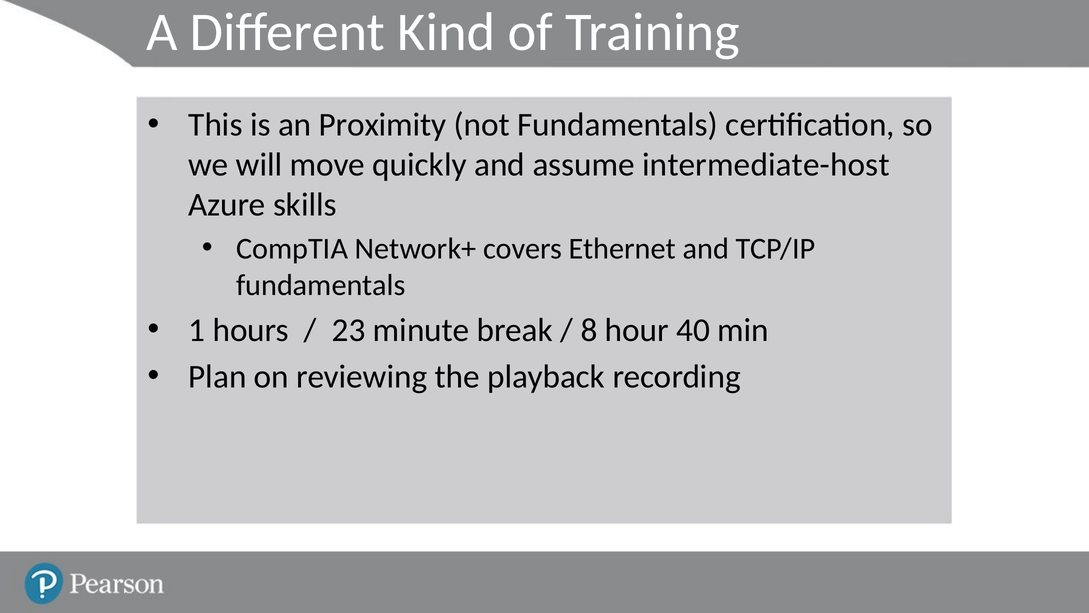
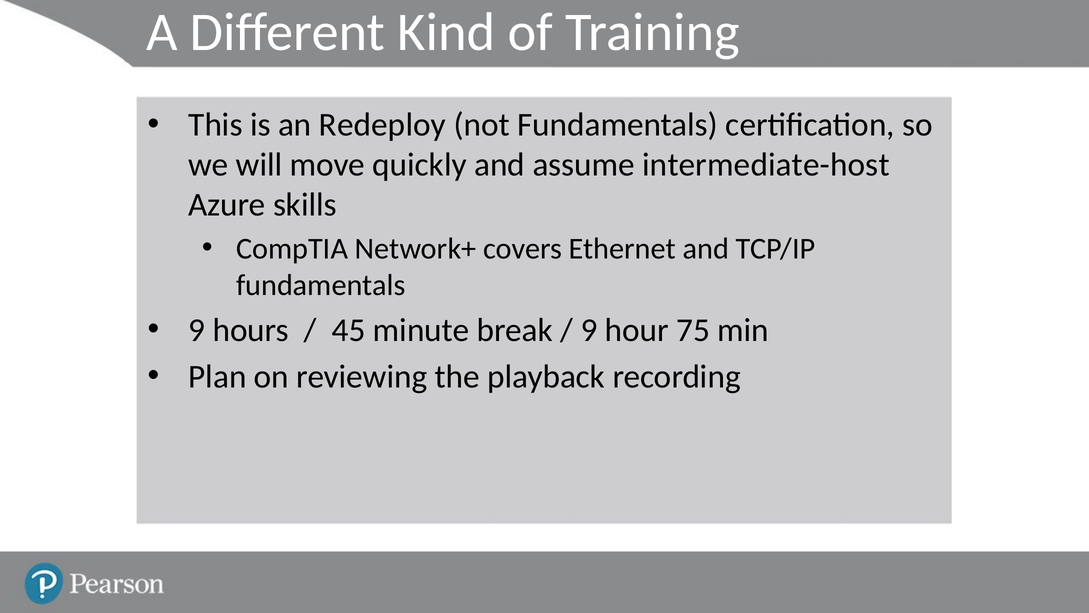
Proximity: Proximity -> Redeploy
1 at (197, 330): 1 -> 9
23: 23 -> 45
8 at (589, 330): 8 -> 9
40: 40 -> 75
